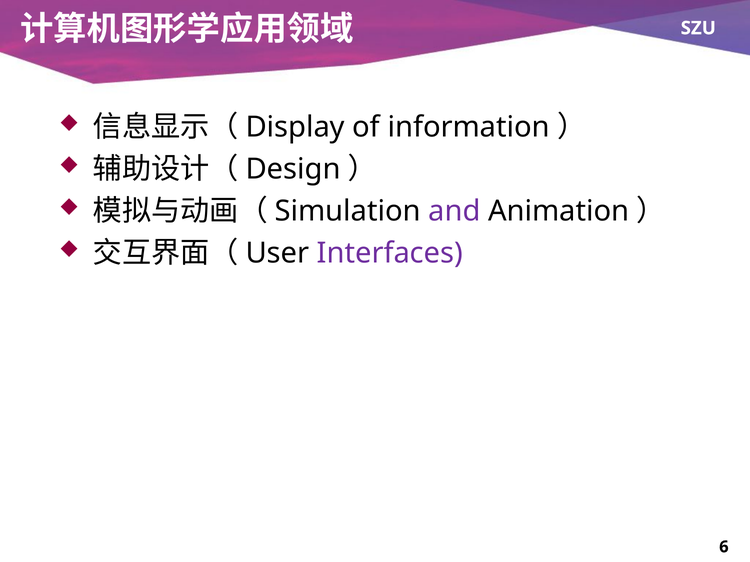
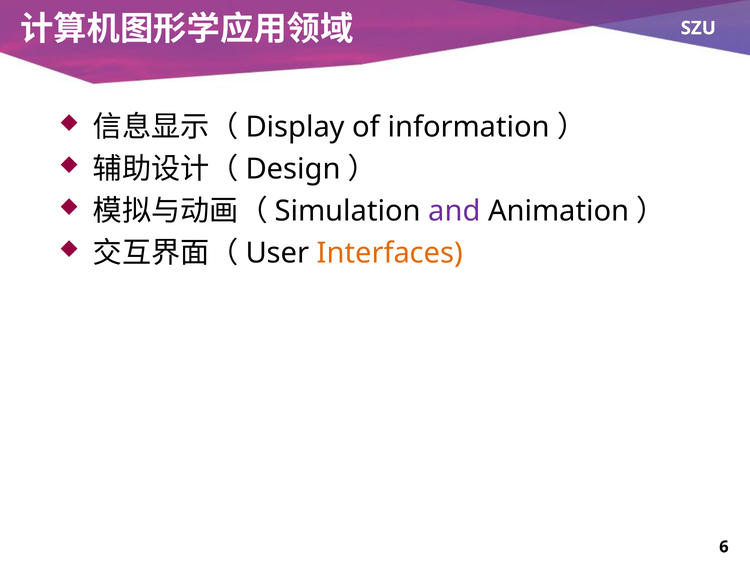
Interfaces colour: purple -> orange
